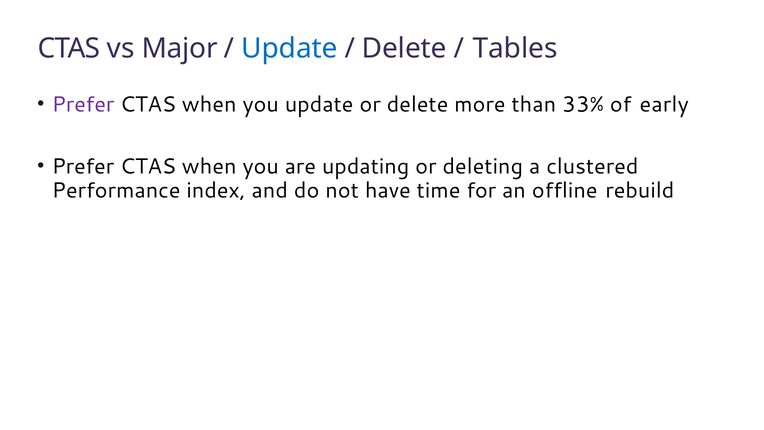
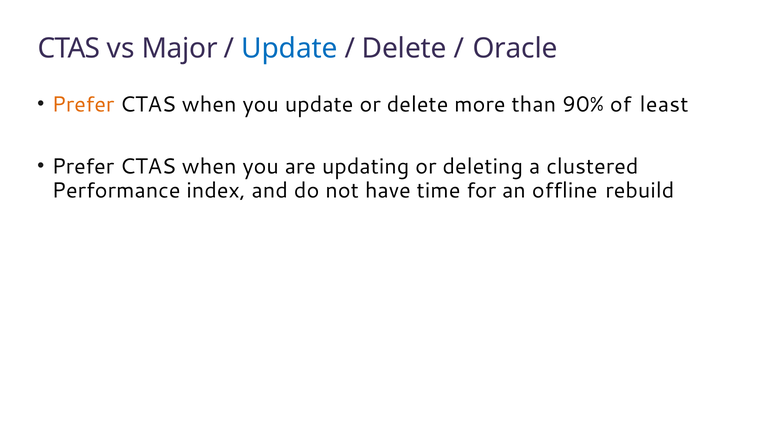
Tables: Tables -> Oracle
Prefer at (83, 105) colour: purple -> orange
33%: 33% -> 90%
early: early -> least
